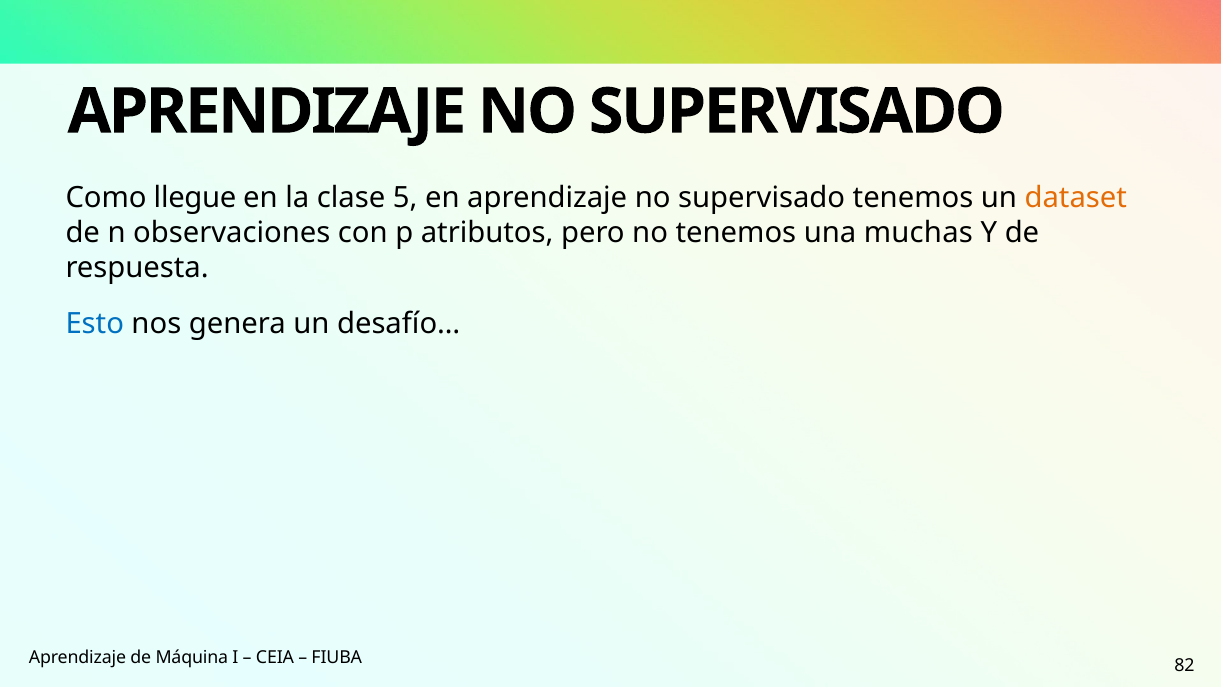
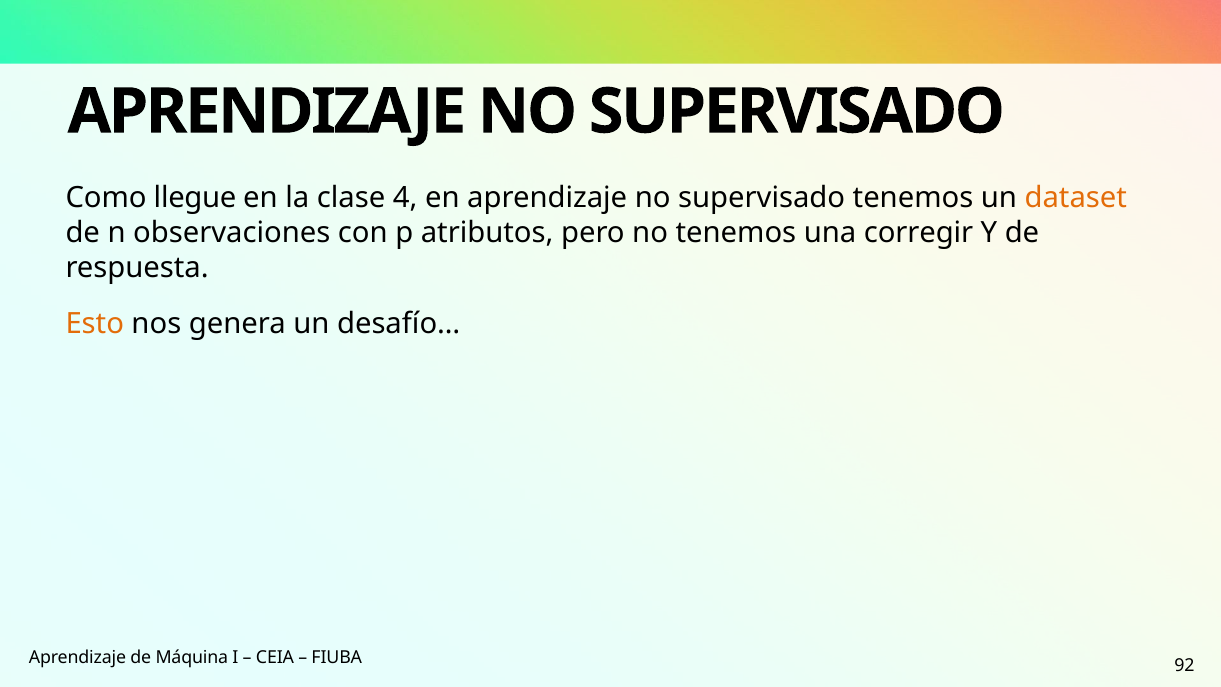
5: 5 -> 4
muchas: muchas -> corregir
Esto colour: blue -> orange
82: 82 -> 92
